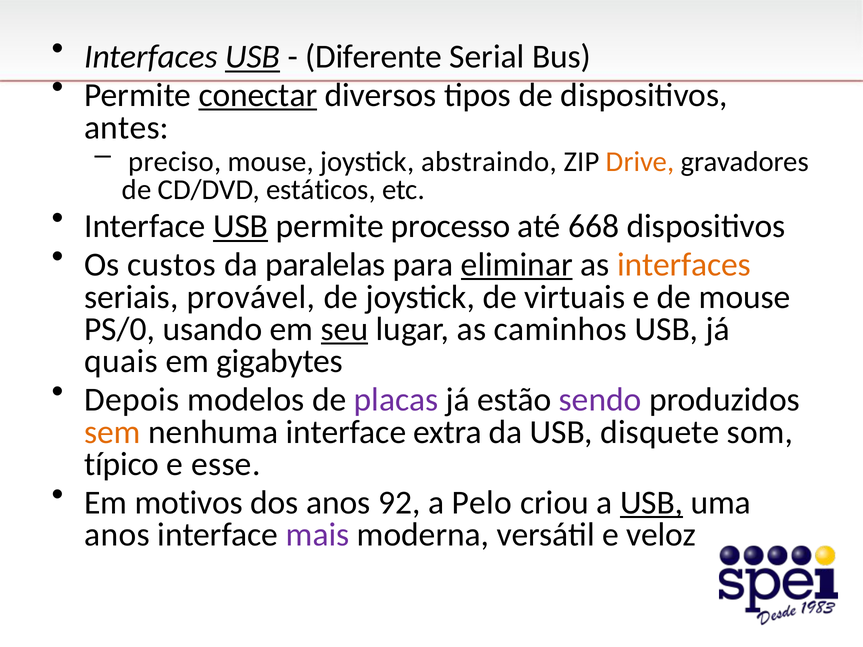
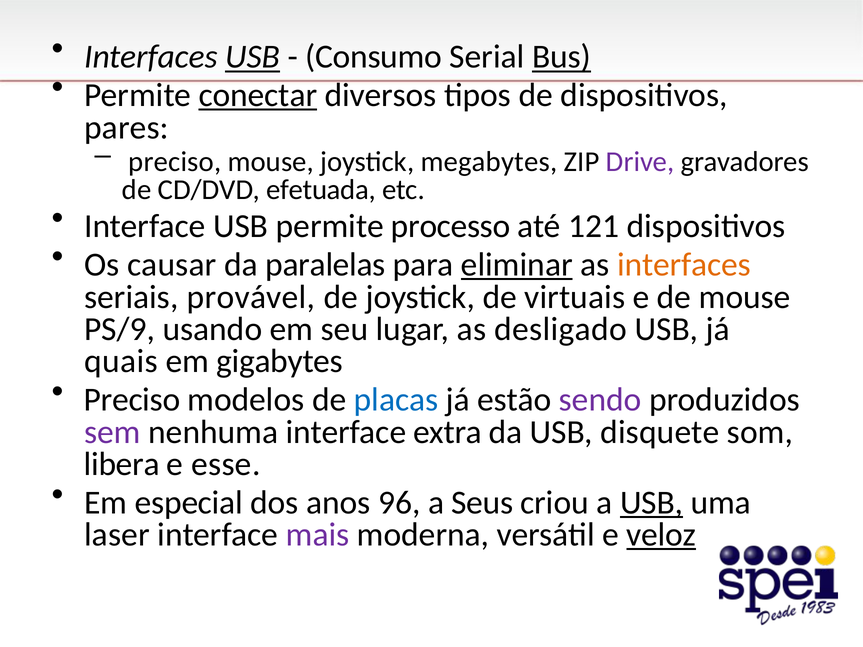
Diferente: Diferente -> Consumo
Bus underline: none -> present
antes: antes -> pares
abstraindo: abstraindo -> megabytes
Drive colour: orange -> purple
estáticos: estáticos -> efetuada
USB at (241, 226) underline: present -> none
668: 668 -> 121
custos: custos -> causar
PS/0: PS/0 -> PS/9
seu underline: present -> none
caminhos: caminhos -> desligado
Depois at (132, 400): Depois -> Preciso
placas colour: purple -> blue
sem colour: orange -> purple
típico: típico -> libera
motivos: motivos -> especial
92: 92 -> 96
Pelo: Pelo -> Seus
anos at (117, 535): anos -> laser
veloz underline: none -> present
